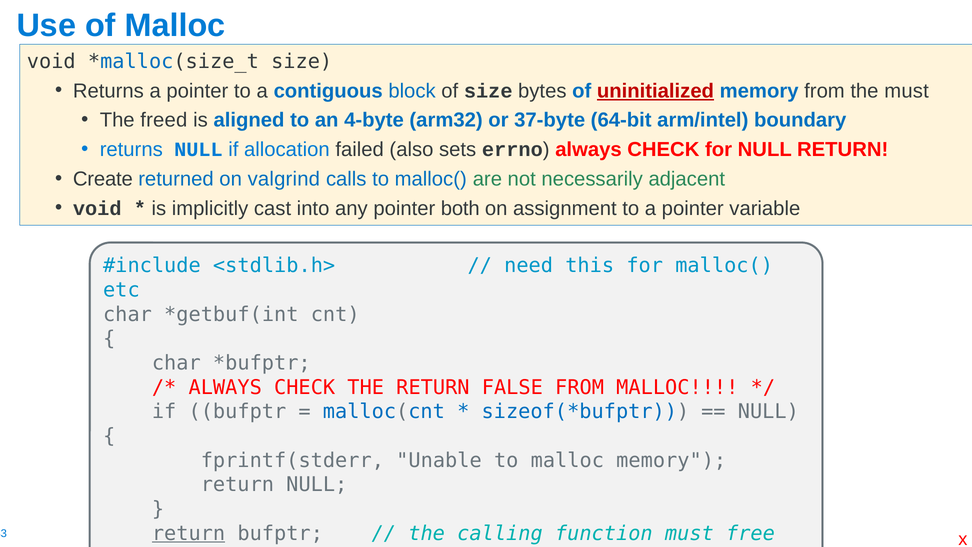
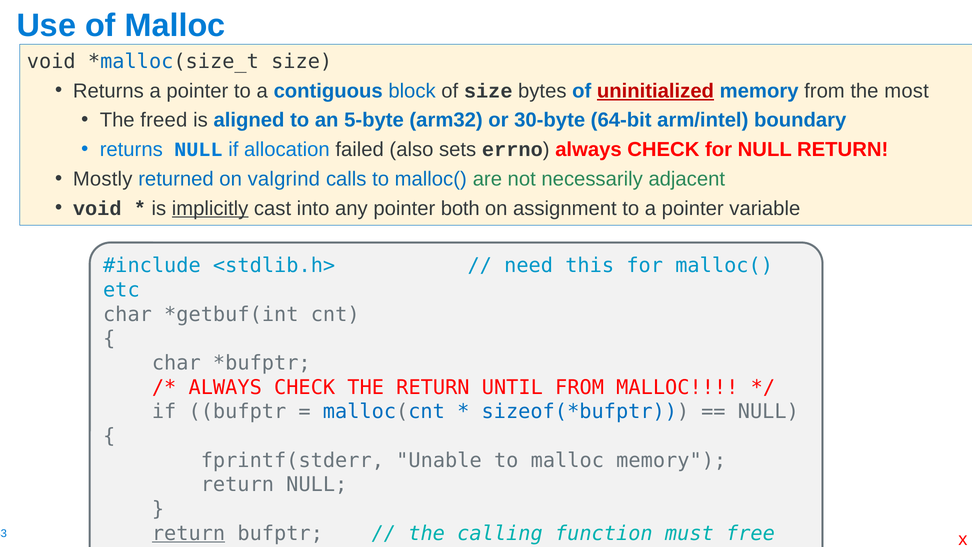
the must: must -> most
4-byte: 4-byte -> 5-byte
37-byte: 37-byte -> 30-byte
Create: Create -> Mostly
implicitly underline: none -> present
FALSE: FALSE -> UNTIL
